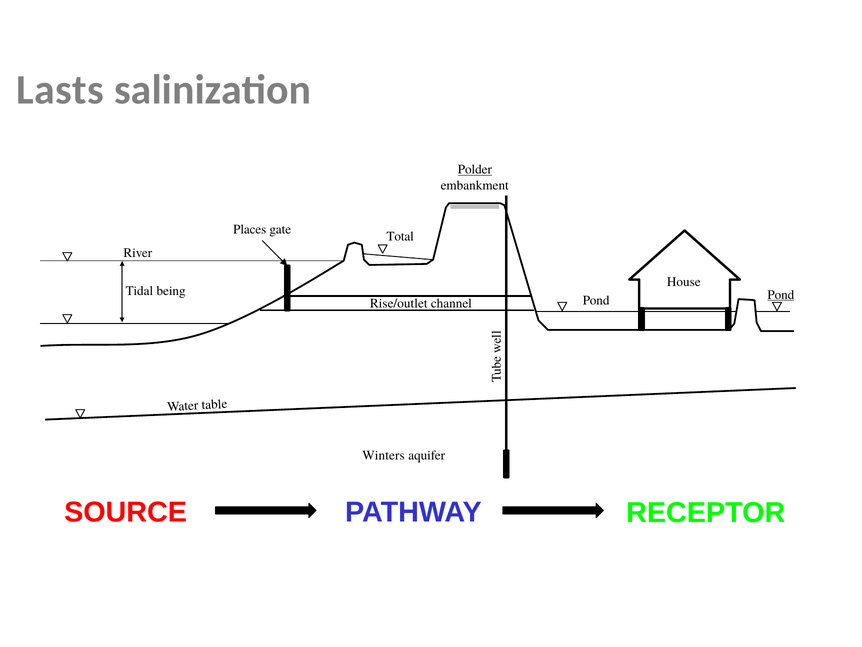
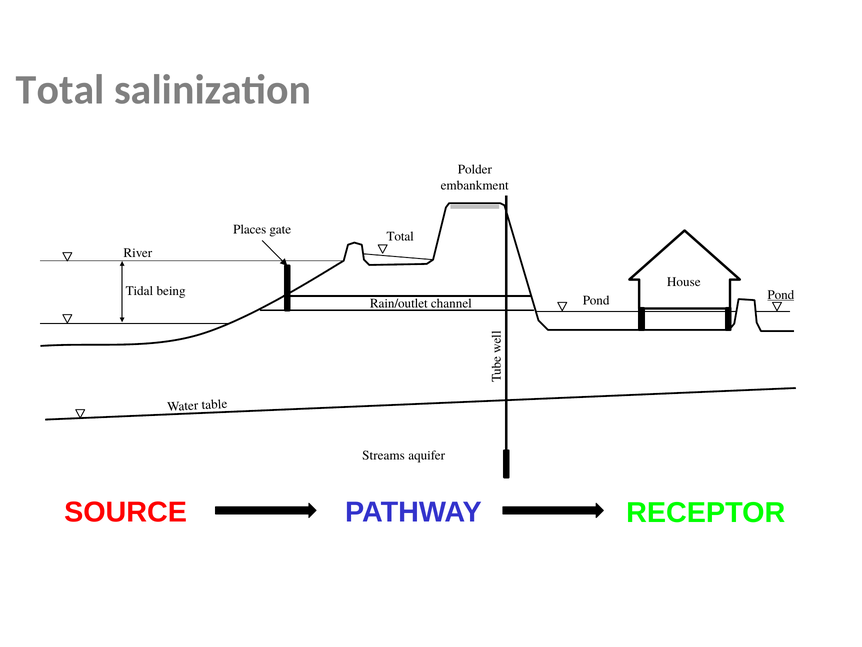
Lasts at (60, 90): Lasts -> Total
Polder underline: present -> none
Rise/outlet: Rise/outlet -> Rain/outlet
Winters: Winters -> Streams
